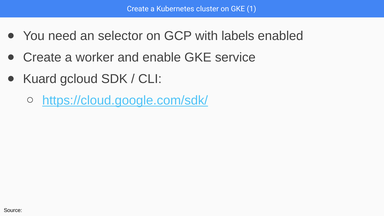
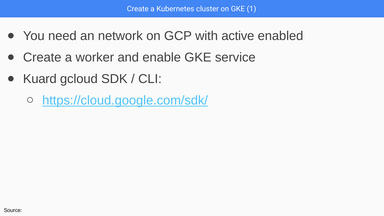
selector: selector -> network
labels: labels -> active
